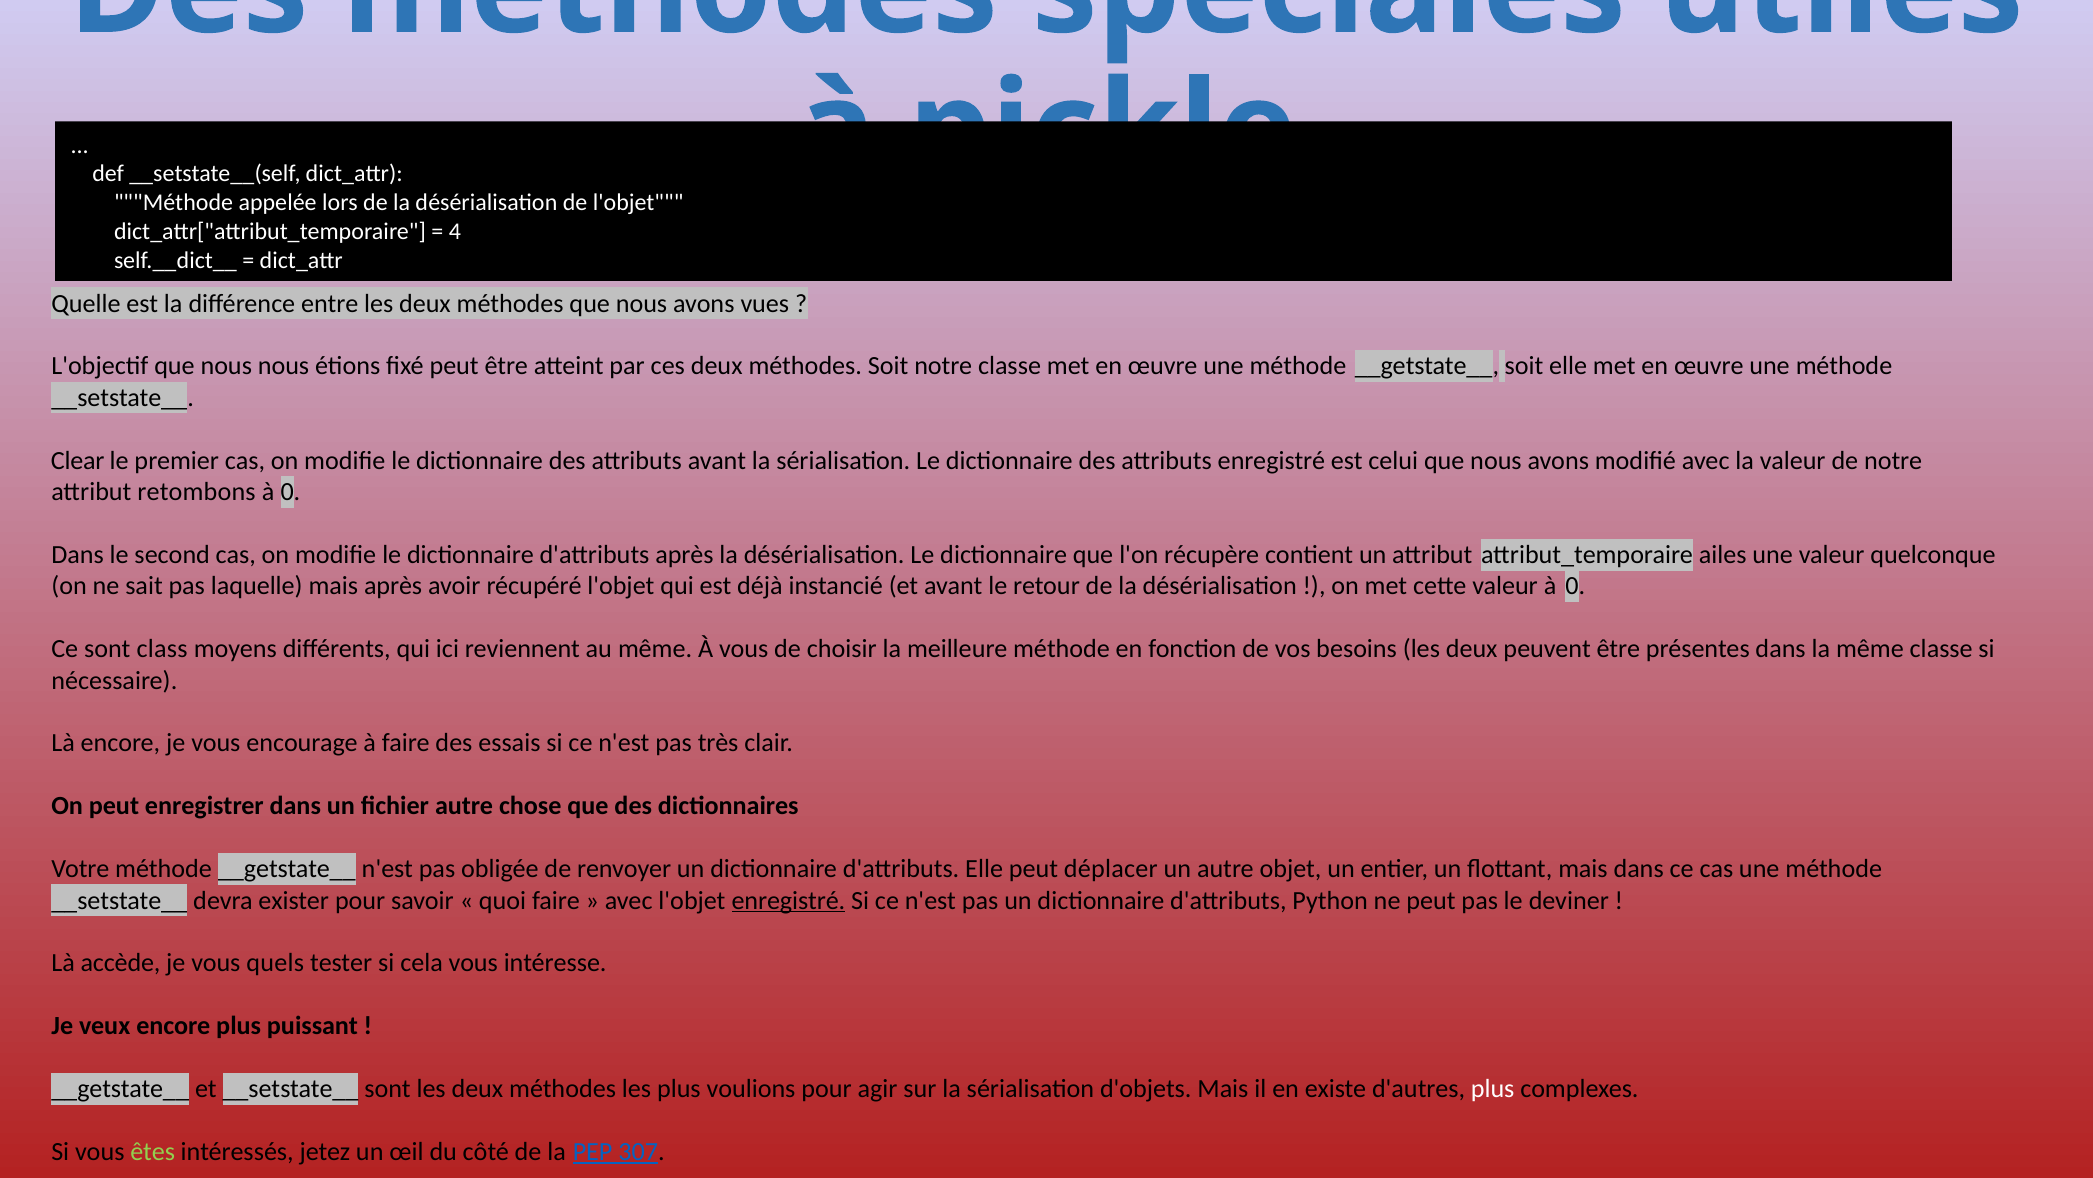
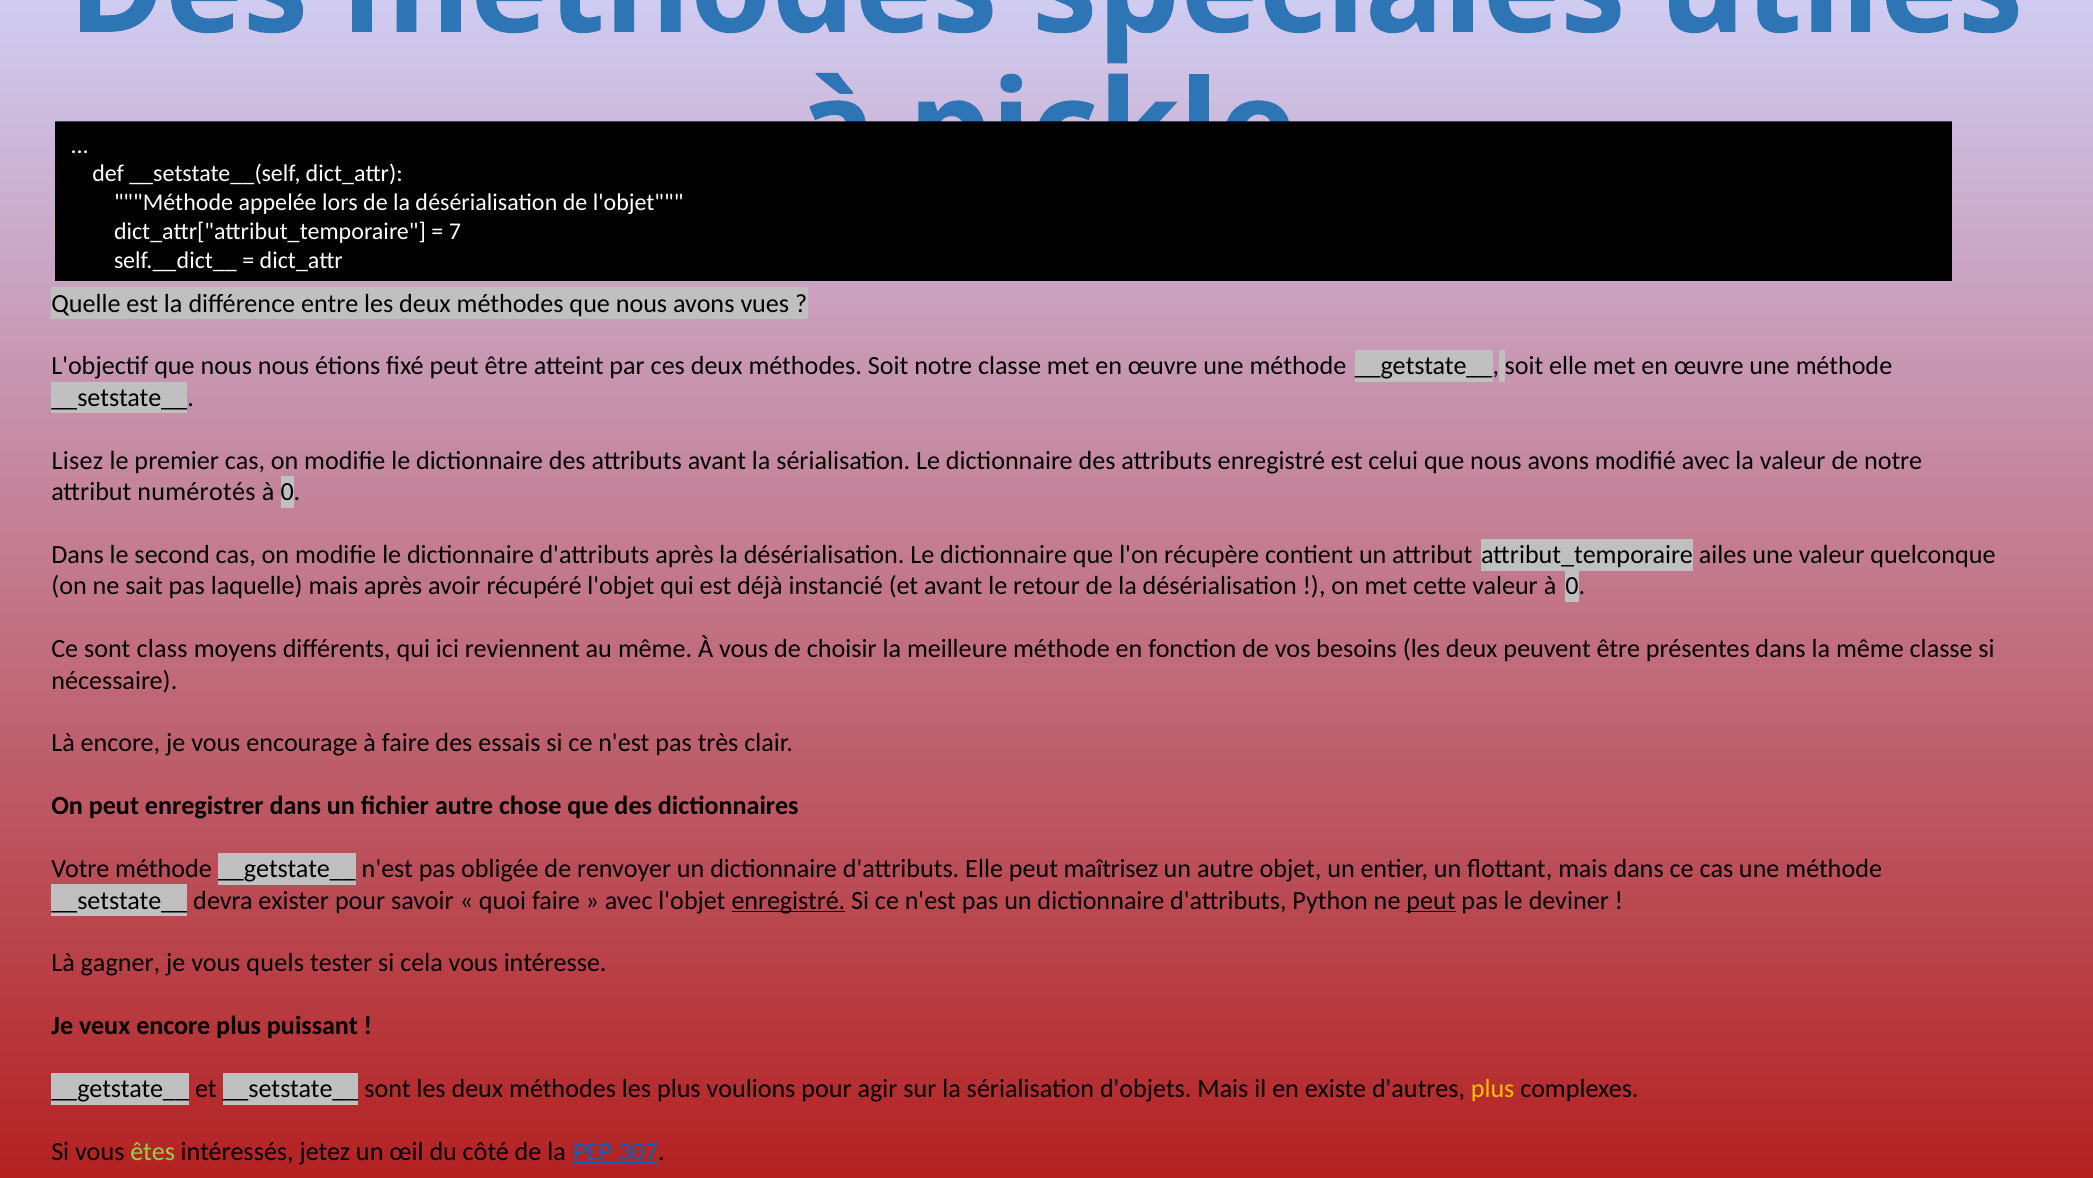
4: 4 -> 7
Clear: Clear -> Lisez
retombons: retombons -> numérotés
déplacer: déplacer -> maîtrisez
peut at (1431, 900) underline: none -> present
accède: accède -> gagner
plus at (1493, 1088) colour: white -> yellow
